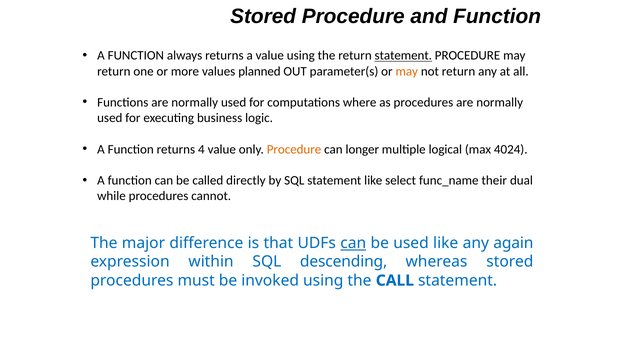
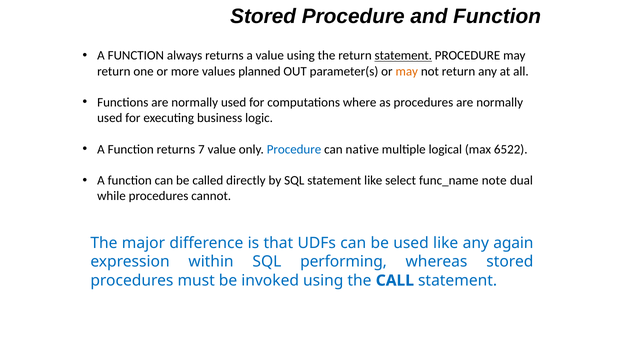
4: 4 -> 7
Procedure at (294, 149) colour: orange -> blue
longer: longer -> native
4024: 4024 -> 6522
their: their -> note
can at (353, 243) underline: present -> none
descending: descending -> performing
